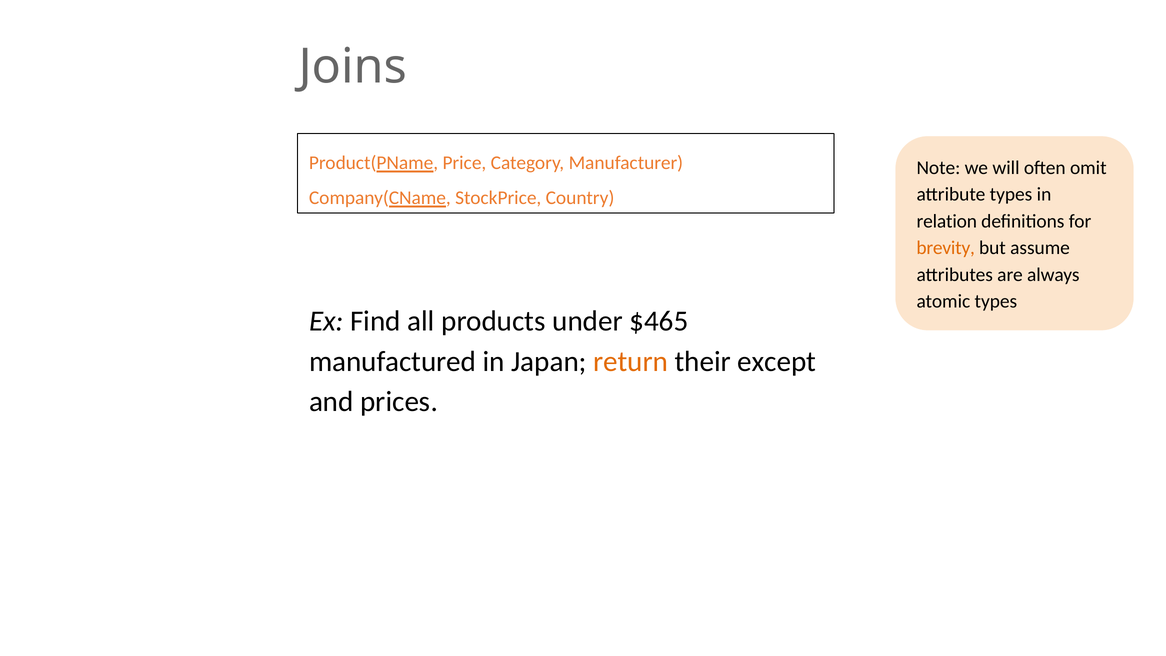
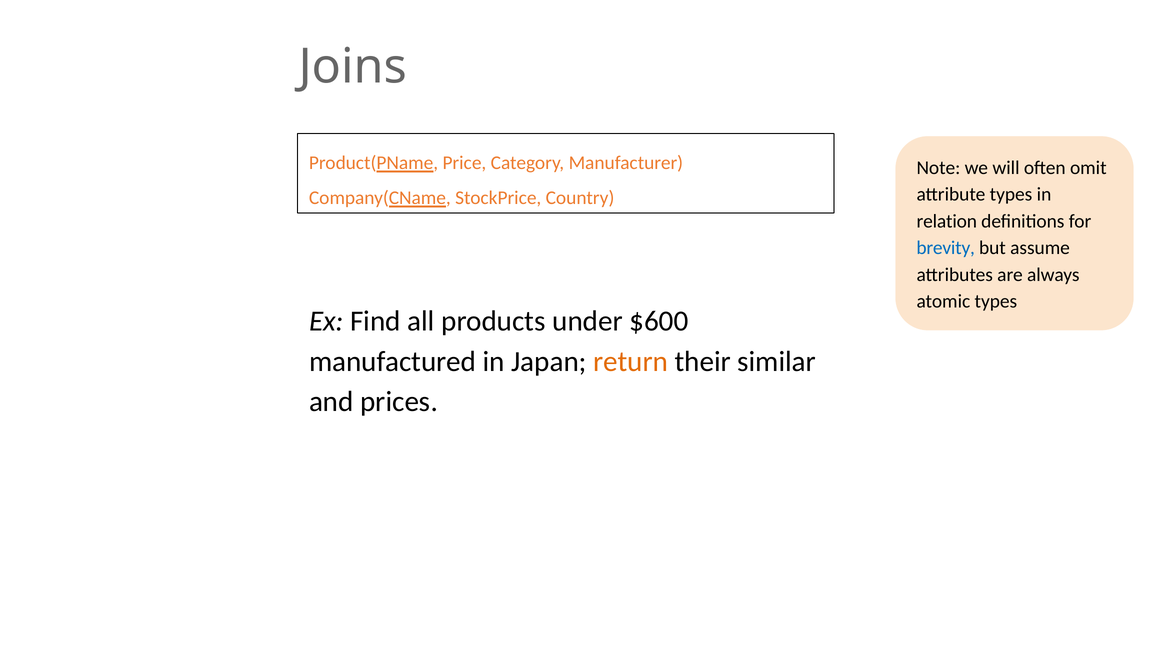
brevity colour: orange -> blue
$465: $465 -> $600
except: except -> similar
